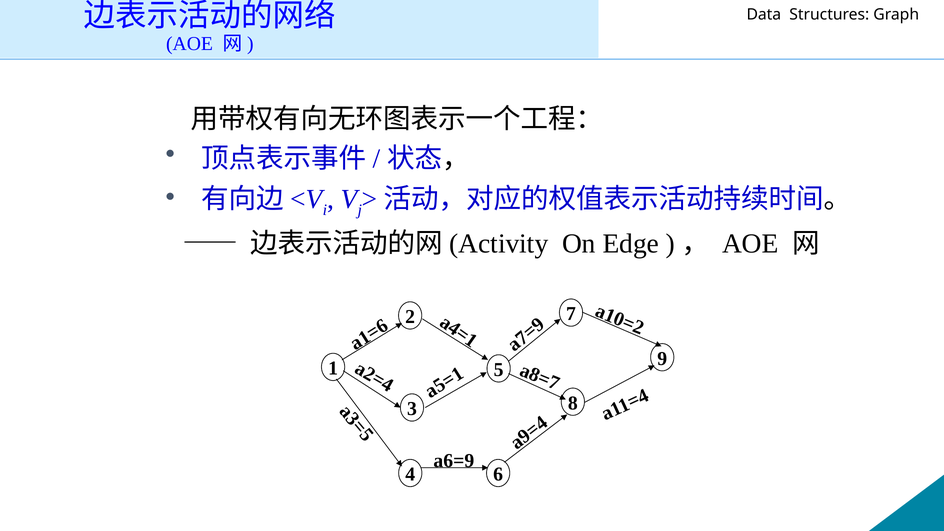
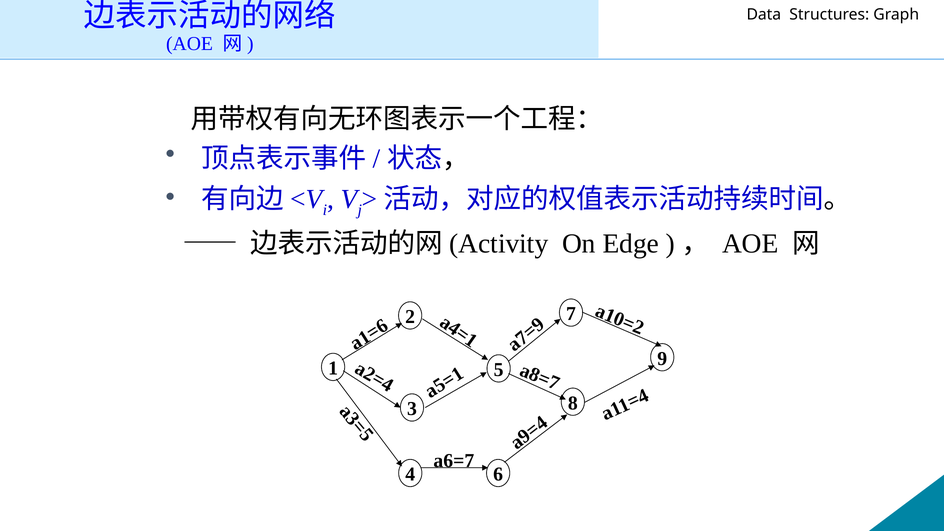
a6=9: a6=9 -> a6=7
